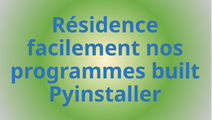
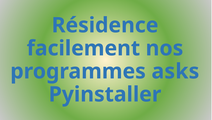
built: built -> asks
